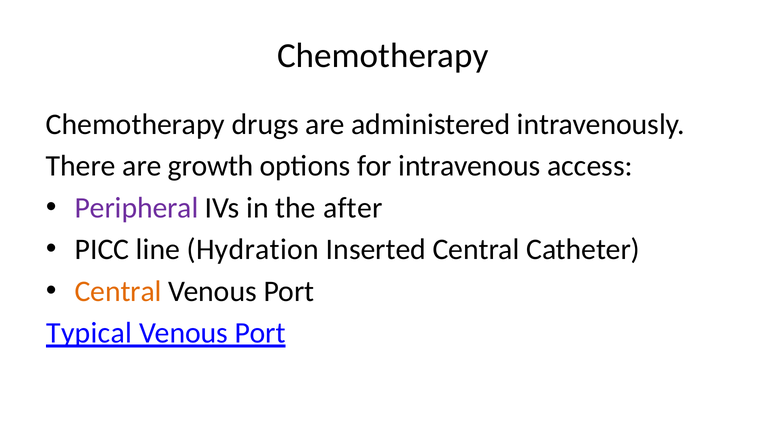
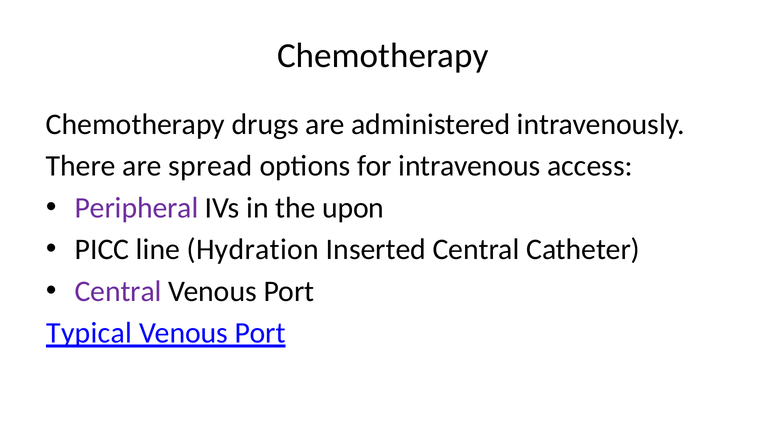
growth: growth -> spread
after: after -> upon
Central at (118, 291) colour: orange -> purple
